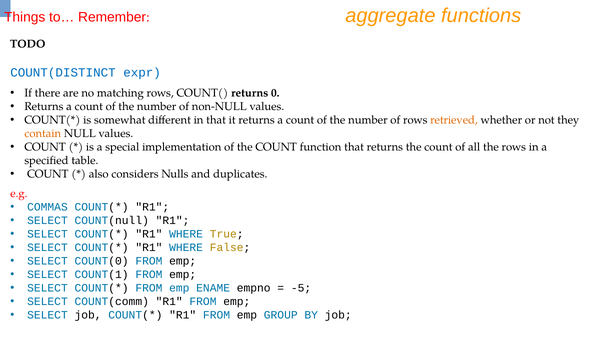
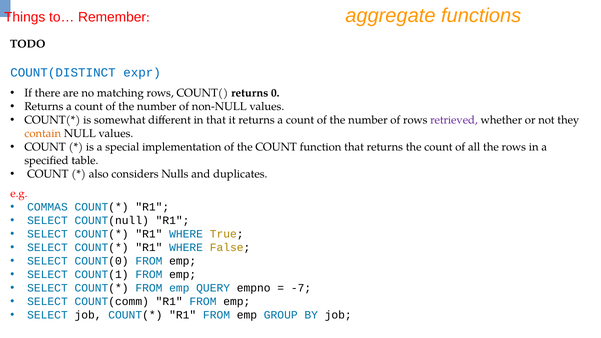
retrieved colour: orange -> purple
ENAME: ENAME -> QUERY
-5: -5 -> -7
